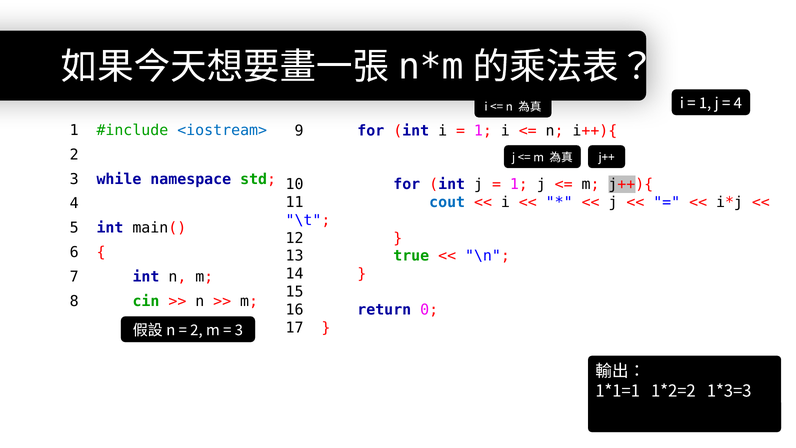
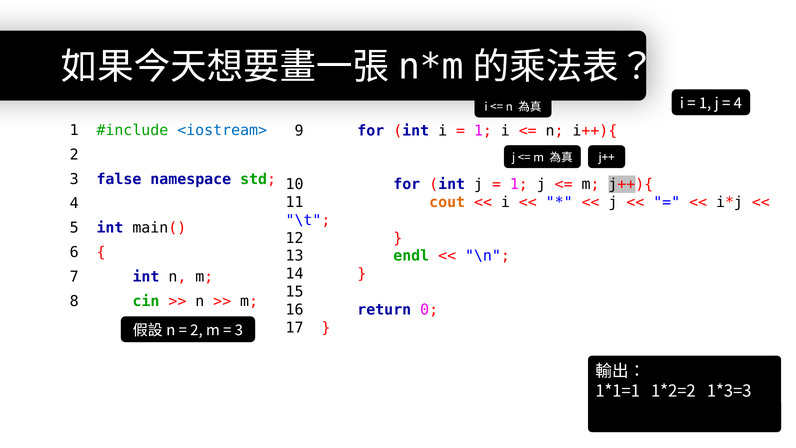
while: while -> false
cout colour: blue -> orange
true: true -> endl
